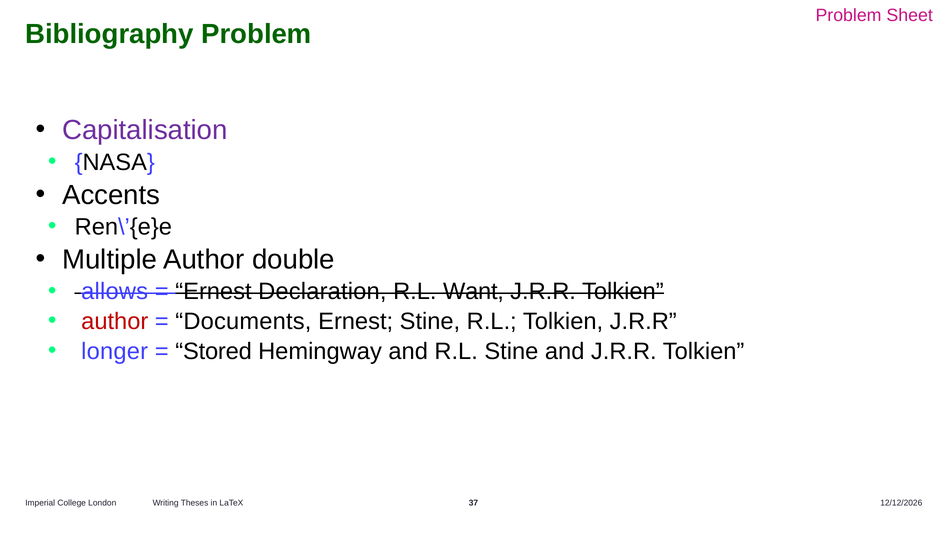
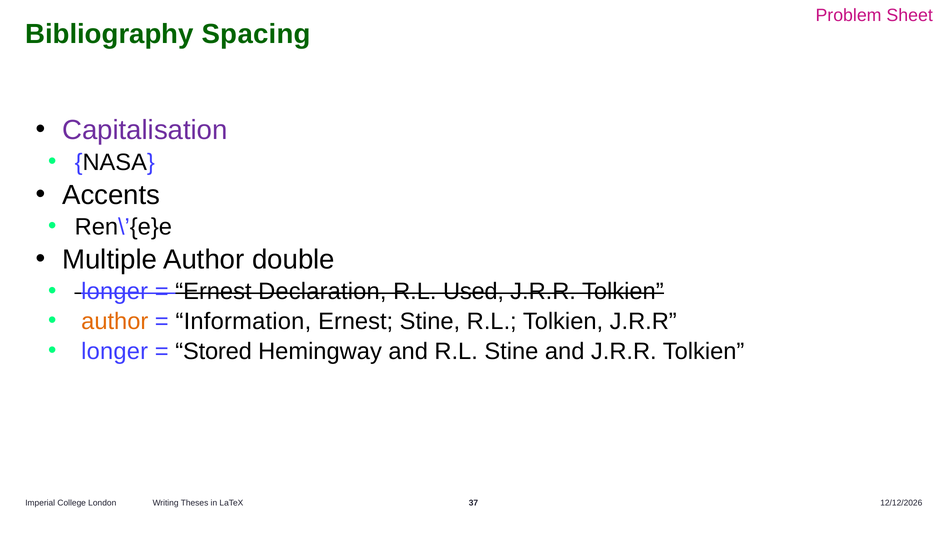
Bibliography Problem: Problem -> Spacing
allows at (115, 291): allows -> longer
Want: Want -> Used
author at (115, 321) colour: red -> orange
Documents: Documents -> Information
